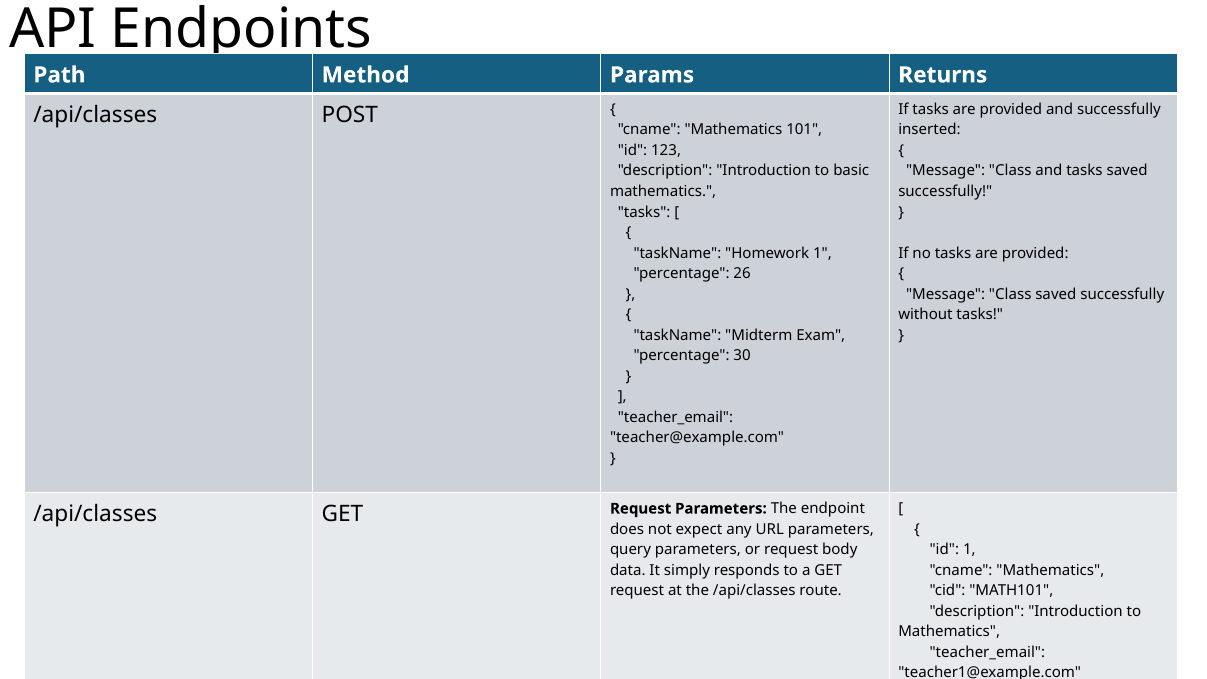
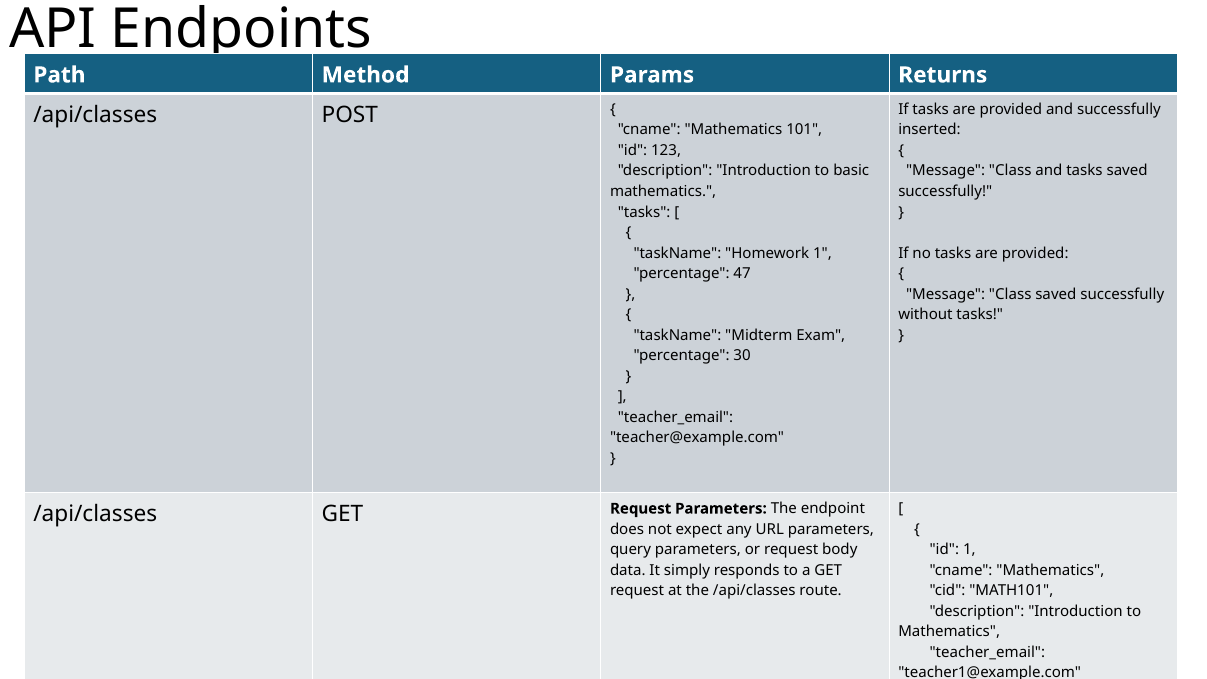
26: 26 -> 47
